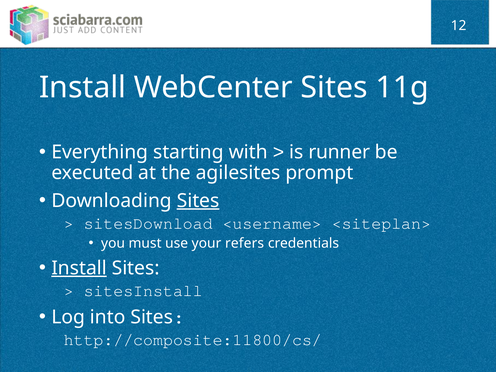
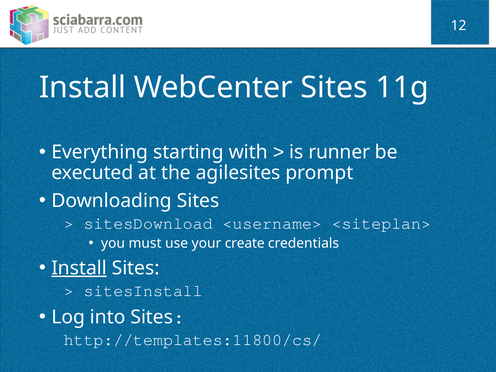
Sites at (198, 201) underline: present -> none
refers: refers -> create
http://composite:11800/cs/: http://composite:11800/cs/ -> http://templates:11800/cs/
